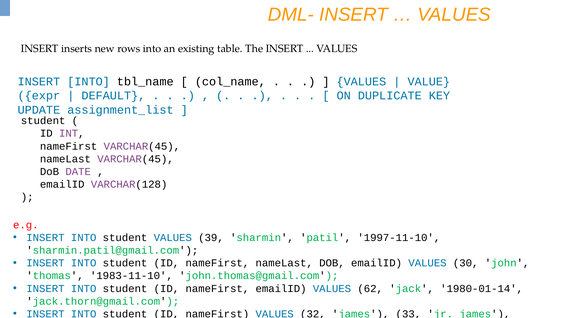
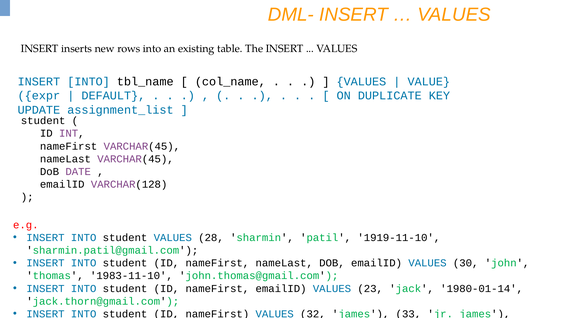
39: 39 -> 28
1997-11-10: 1997-11-10 -> 1919-11-10
62: 62 -> 23
